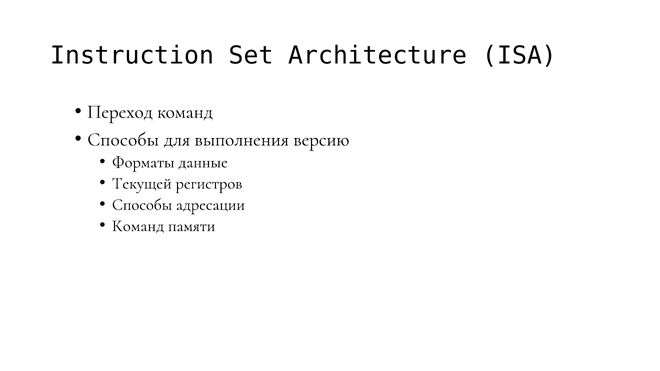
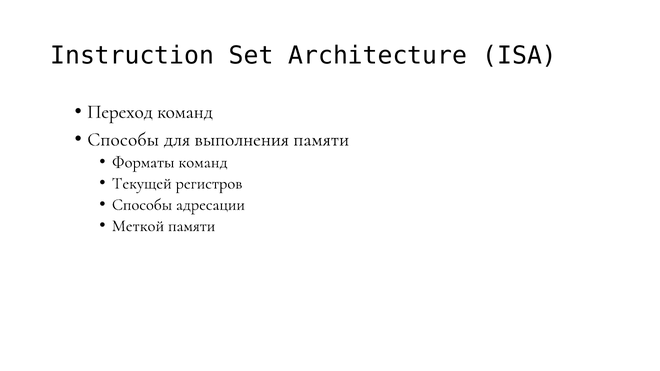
выполнения версию: версию -> памяти
Форматы данные: данные -> команд
Команд at (138, 226): Команд -> Меткой
